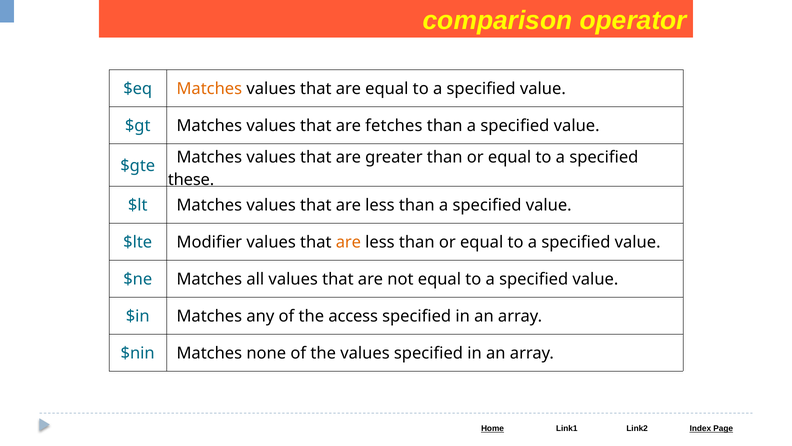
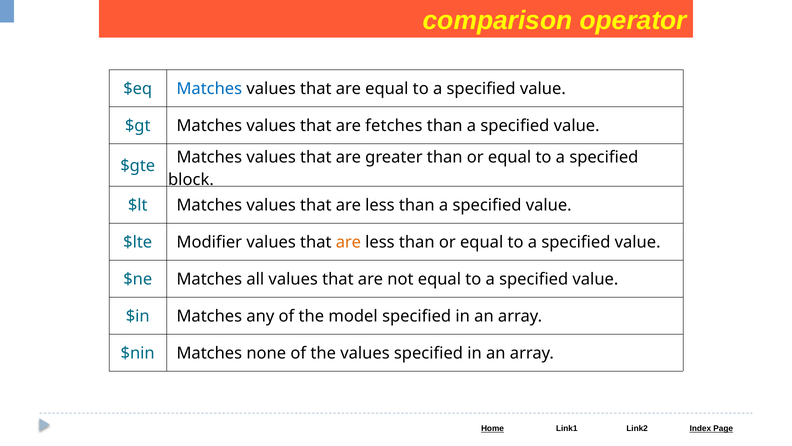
Matches at (209, 89) colour: orange -> blue
these: these -> block
access: access -> model
